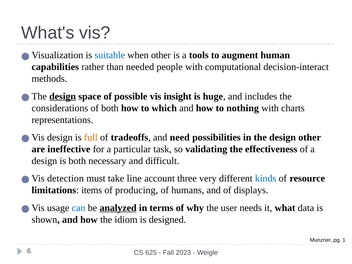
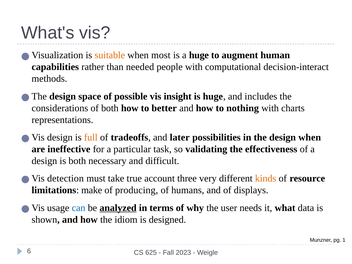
suitable colour: blue -> orange
when other: other -> most
a tools: tools -> huge
design at (63, 96) underline: present -> none
which: which -> better
need: need -> later
design other: other -> when
line: line -> true
kinds colour: blue -> orange
items: items -> make
